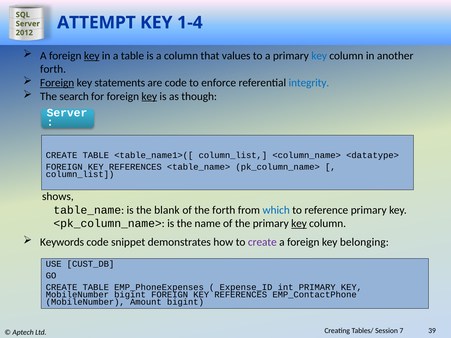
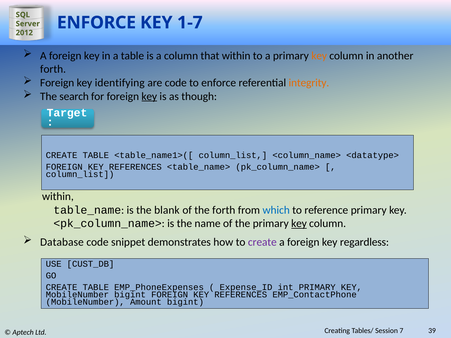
ATTEMPT at (96, 23): ATTEMPT -> ENFORCE
1-4: 1-4 -> 1-7
key at (92, 56) underline: present -> none
that values: values -> within
key at (319, 56) colour: blue -> orange
Foreign at (57, 83) underline: present -> none
statements: statements -> identifying
integrity colour: blue -> orange
Server at (67, 113): Server -> Target
shows at (58, 197): shows -> within
Keywords: Keywords -> Database
belonging: belonging -> regardless
